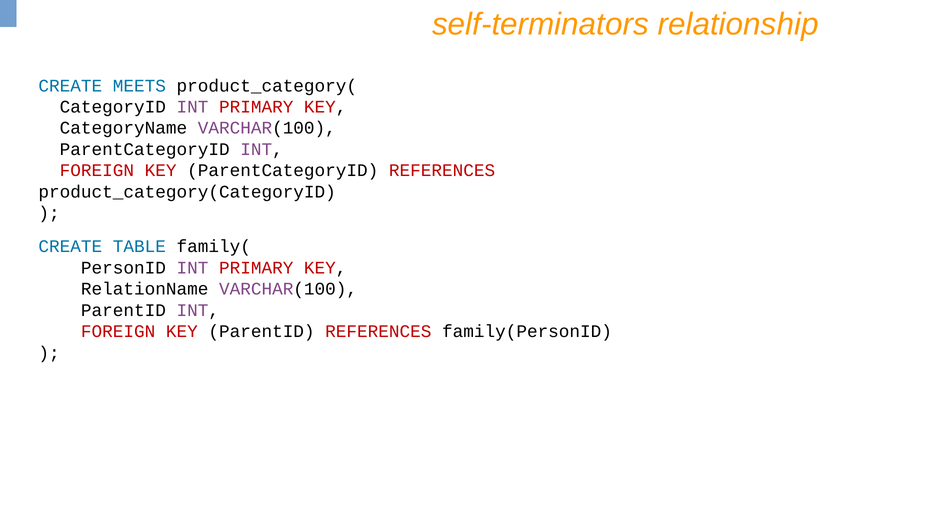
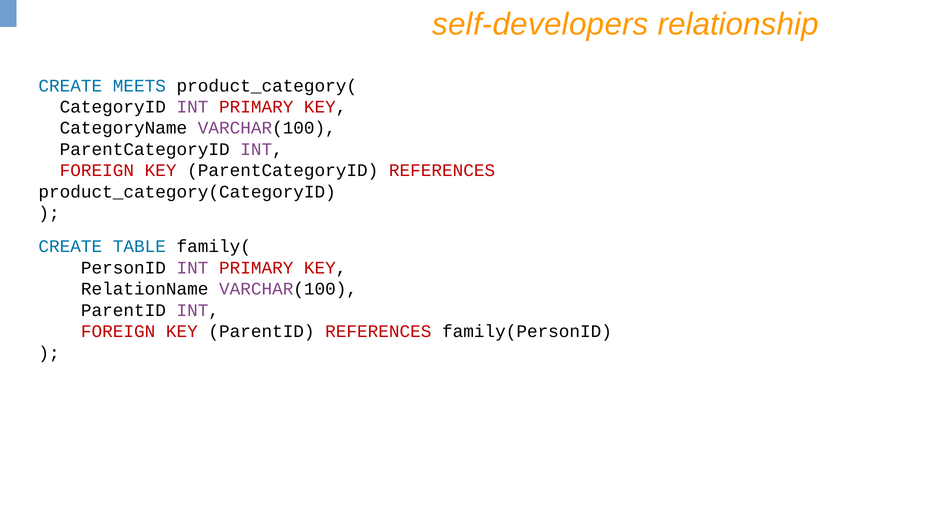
self-terminators: self-terminators -> self-developers
